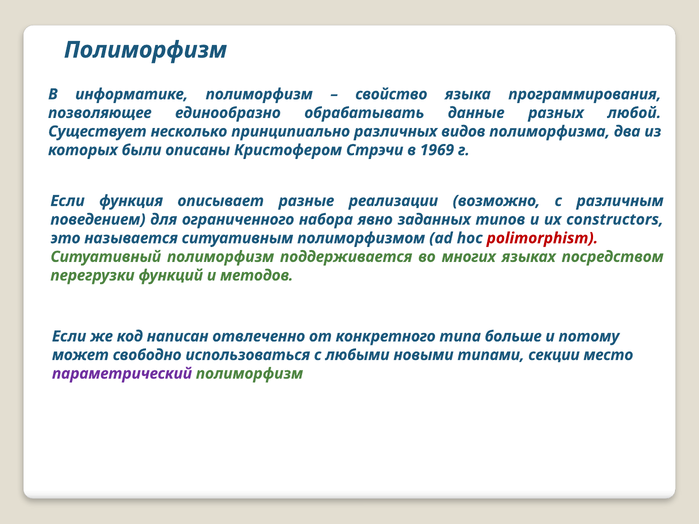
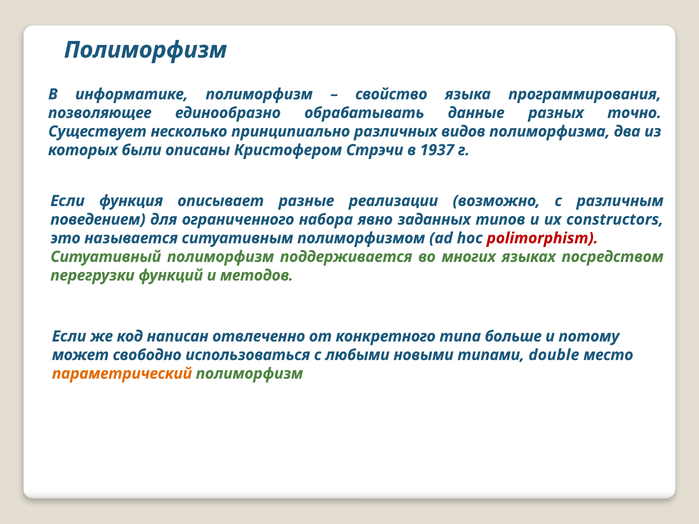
любой: любой -> точно
1969: 1969 -> 1937
секции: секции -> double
параметрический colour: purple -> orange
